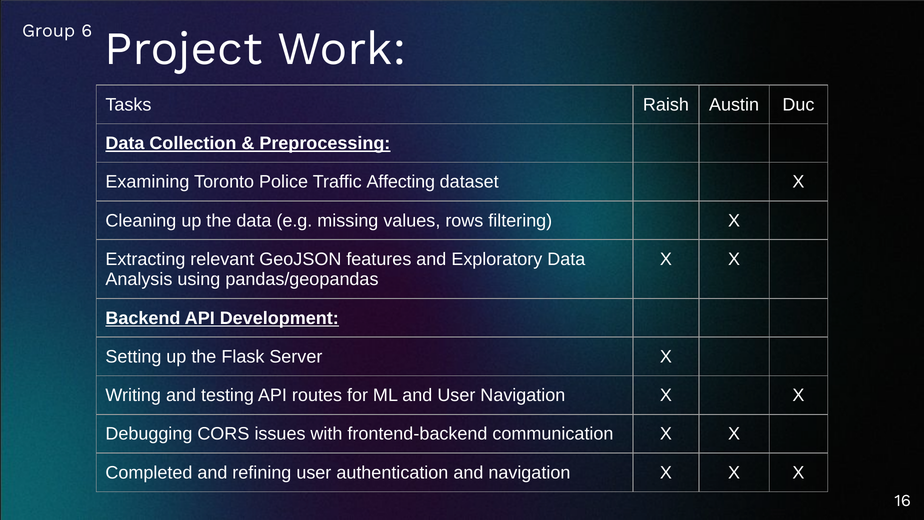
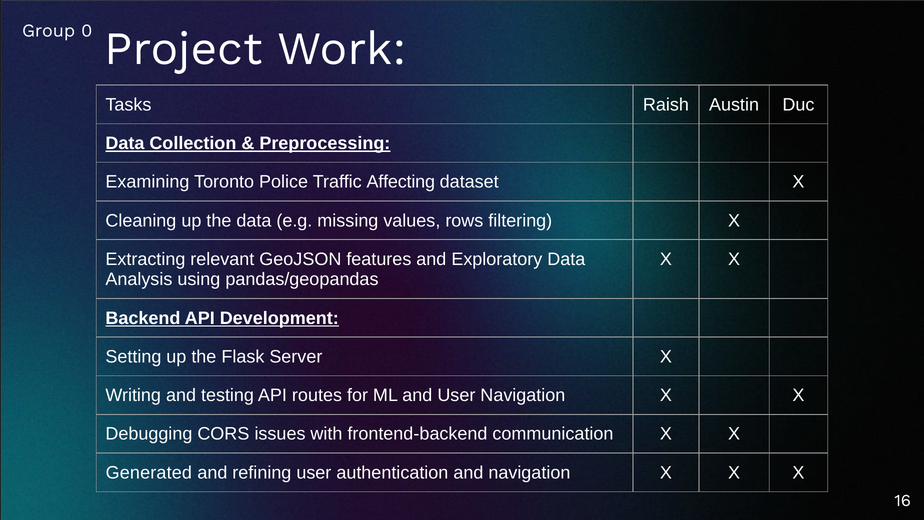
6: 6 -> 0
Completed: Completed -> Generated
